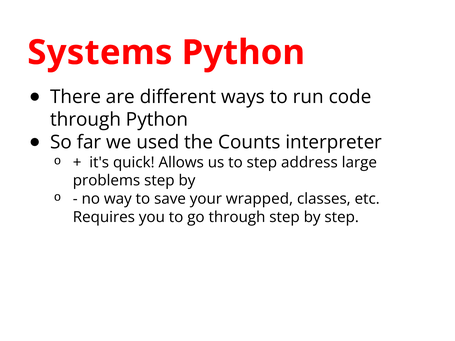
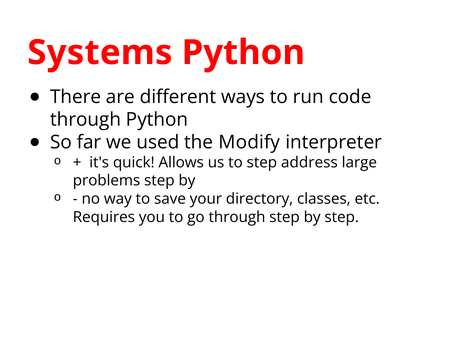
Counts: Counts -> Modify
wrapped: wrapped -> directory
